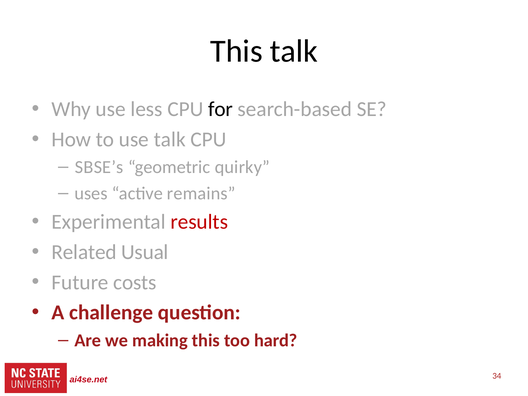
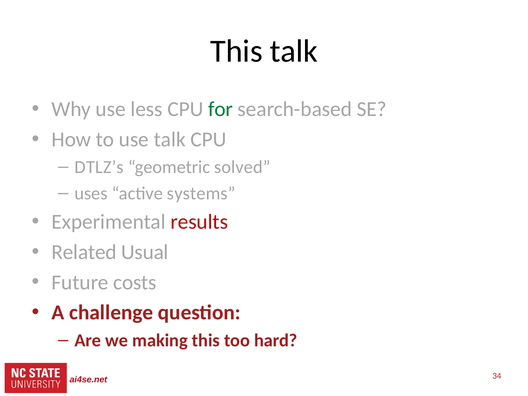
for colour: black -> green
SBSE’s: SBSE’s -> DTLZ’s
quirky: quirky -> solved
remains: remains -> systems
